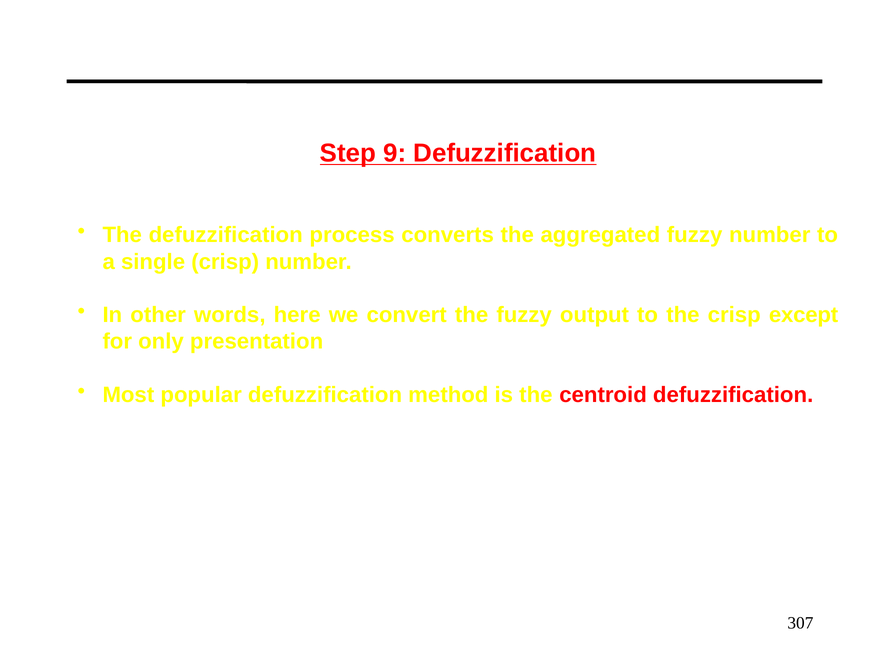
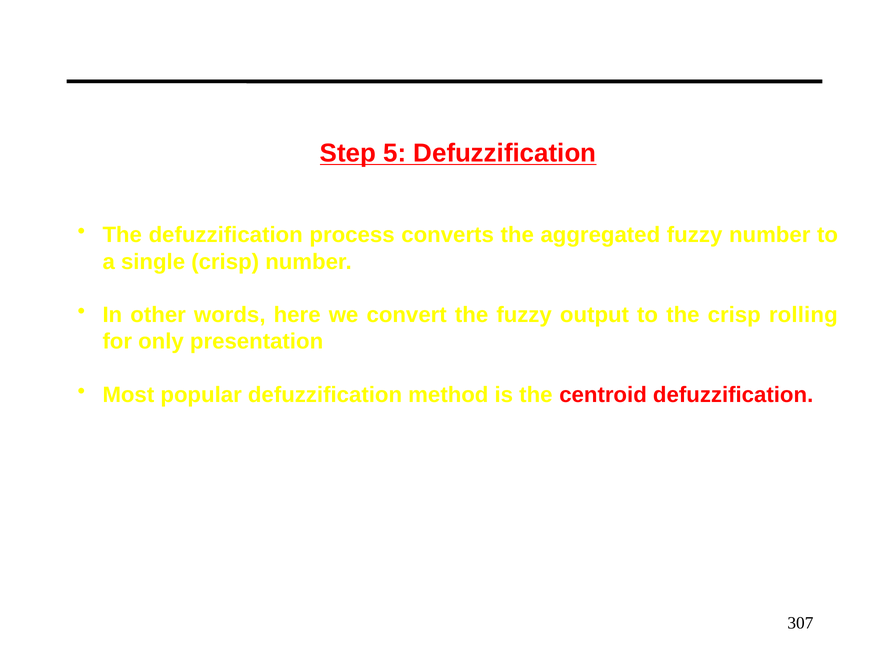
9: 9 -> 5
except: except -> rolling
